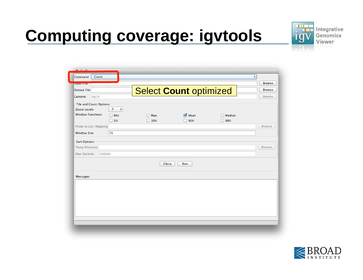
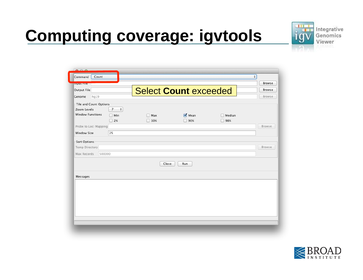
optimized: optimized -> exceeded
